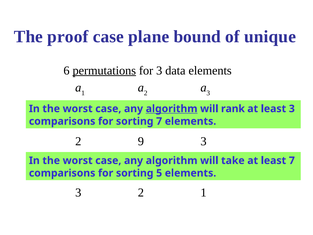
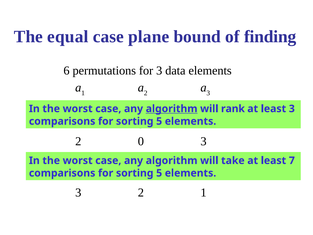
proof: proof -> equal
unique: unique -> finding
permutations underline: present -> none
7 at (159, 121): 7 -> 5
9: 9 -> 0
